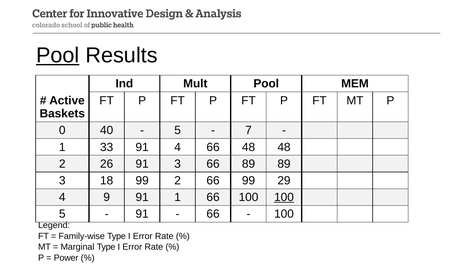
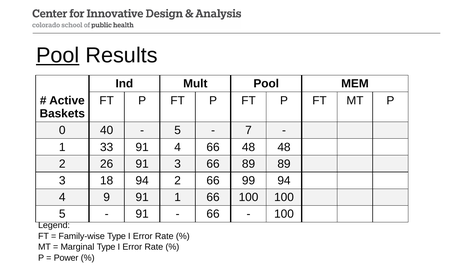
18 99: 99 -> 94
99 29: 29 -> 94
100 at (284, 197) underline: present -> none
